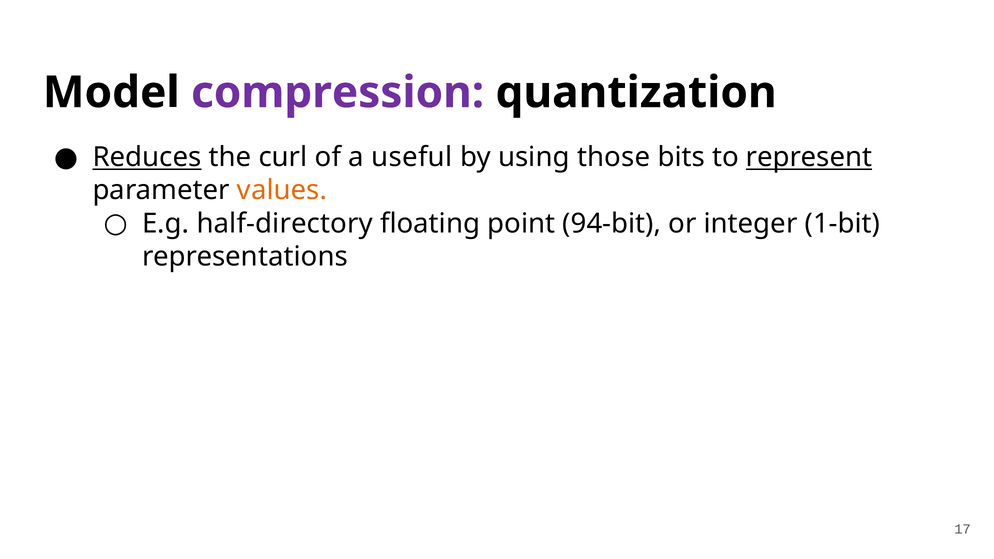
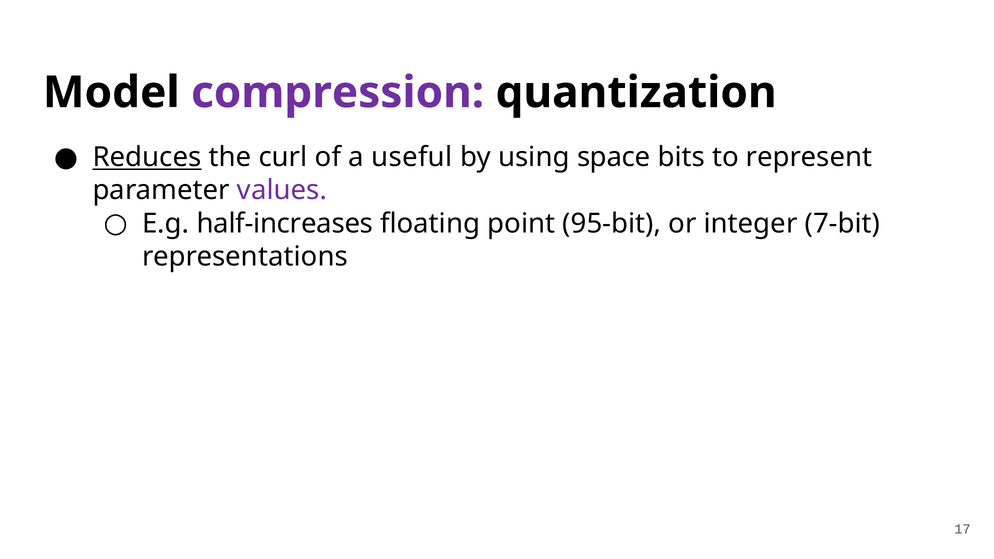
those: those -> space
represent underline: present -> none
values colour: orange -> purple
half-directory: half-directory -> half-increases
94-bit: 94-bit -> 95-bit
1-bit: 1-bit -> 7-bit
